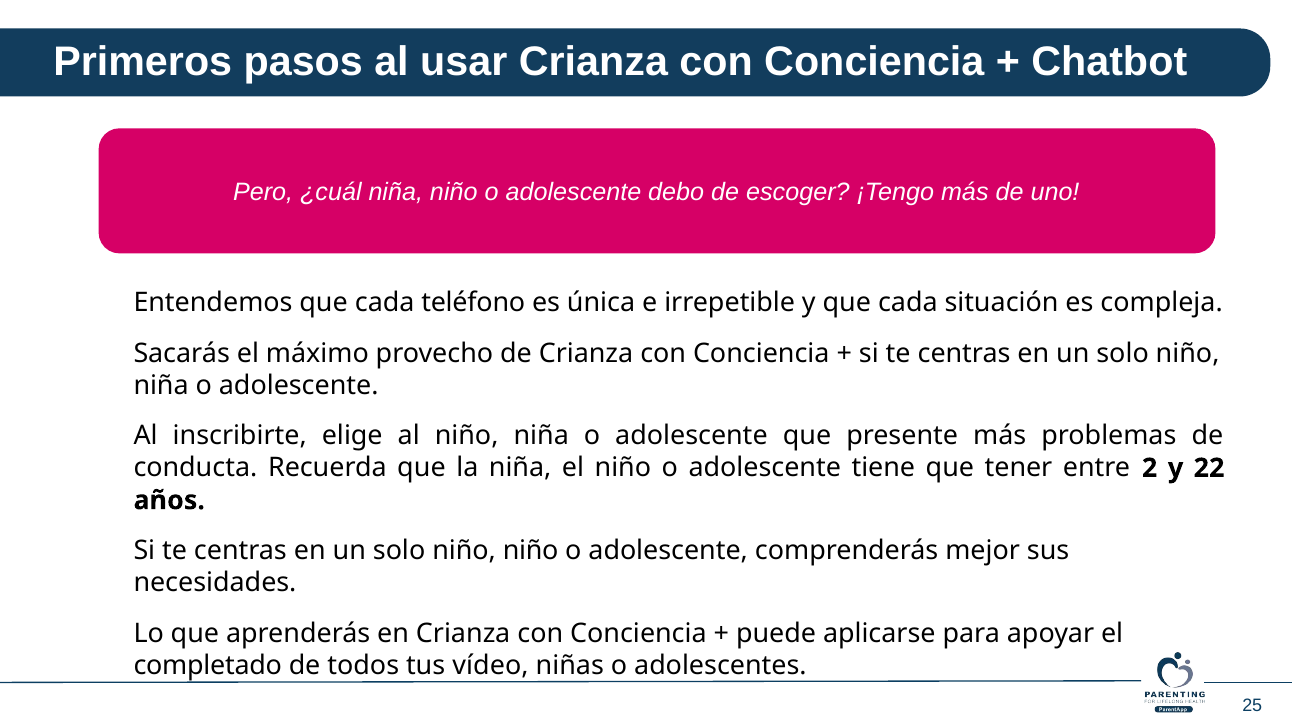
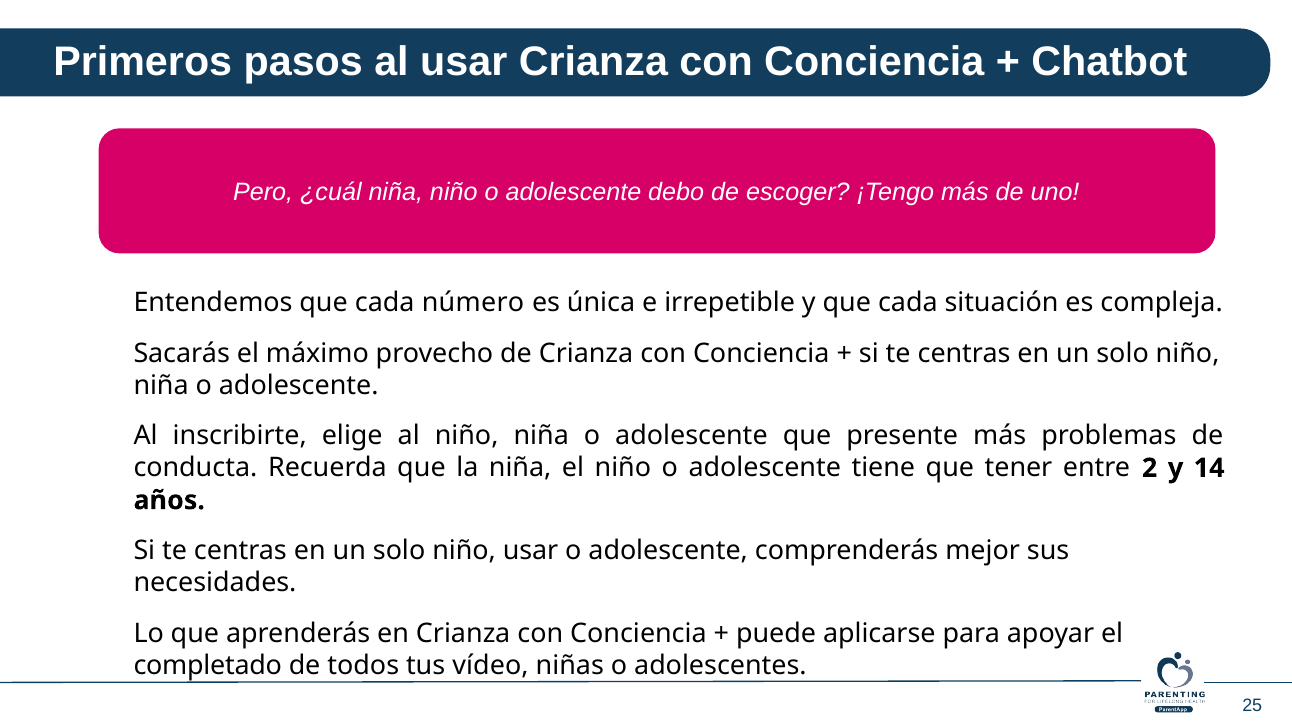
teléfono: teléfono -> número
22: 22 -> 14
niño niño: niño -> usar
